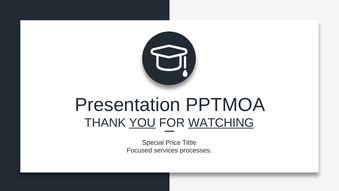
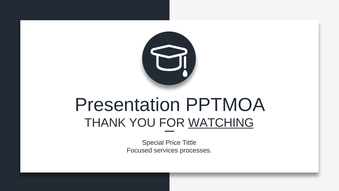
YOU underline: present -> none
